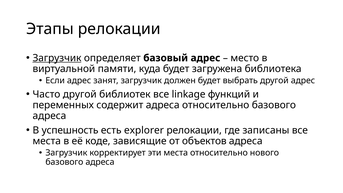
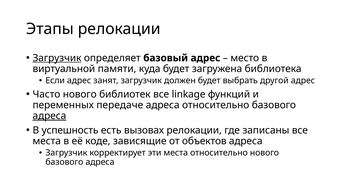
Часто другой: другой -> нового
содержит: содержит -> передаче
адреса at (49, 116) underline: none -> present
explorer: explorer -> вызовах
